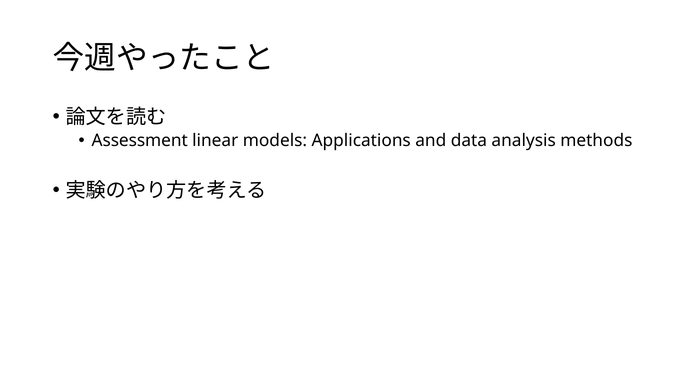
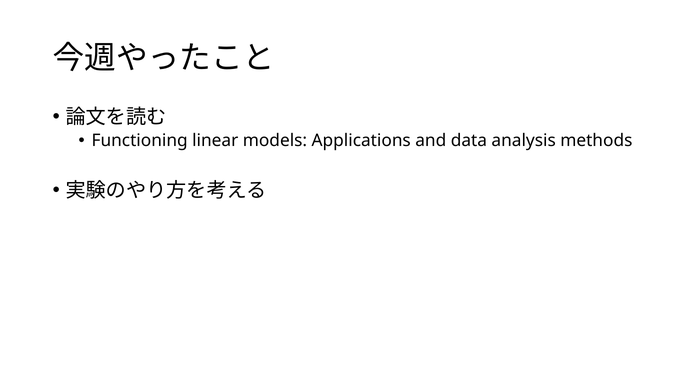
Assessment: Assessment -> Functioning
